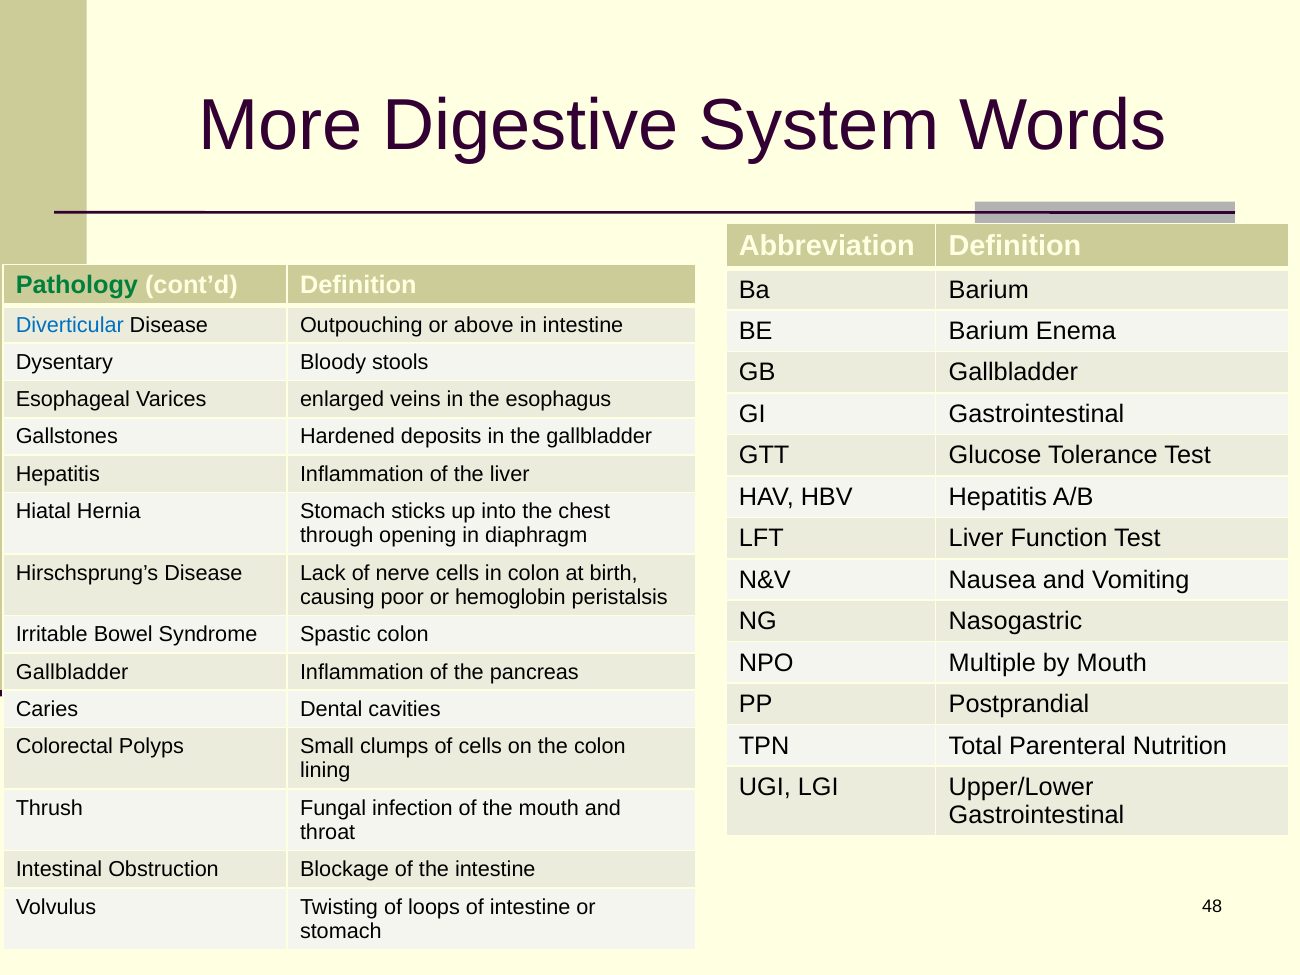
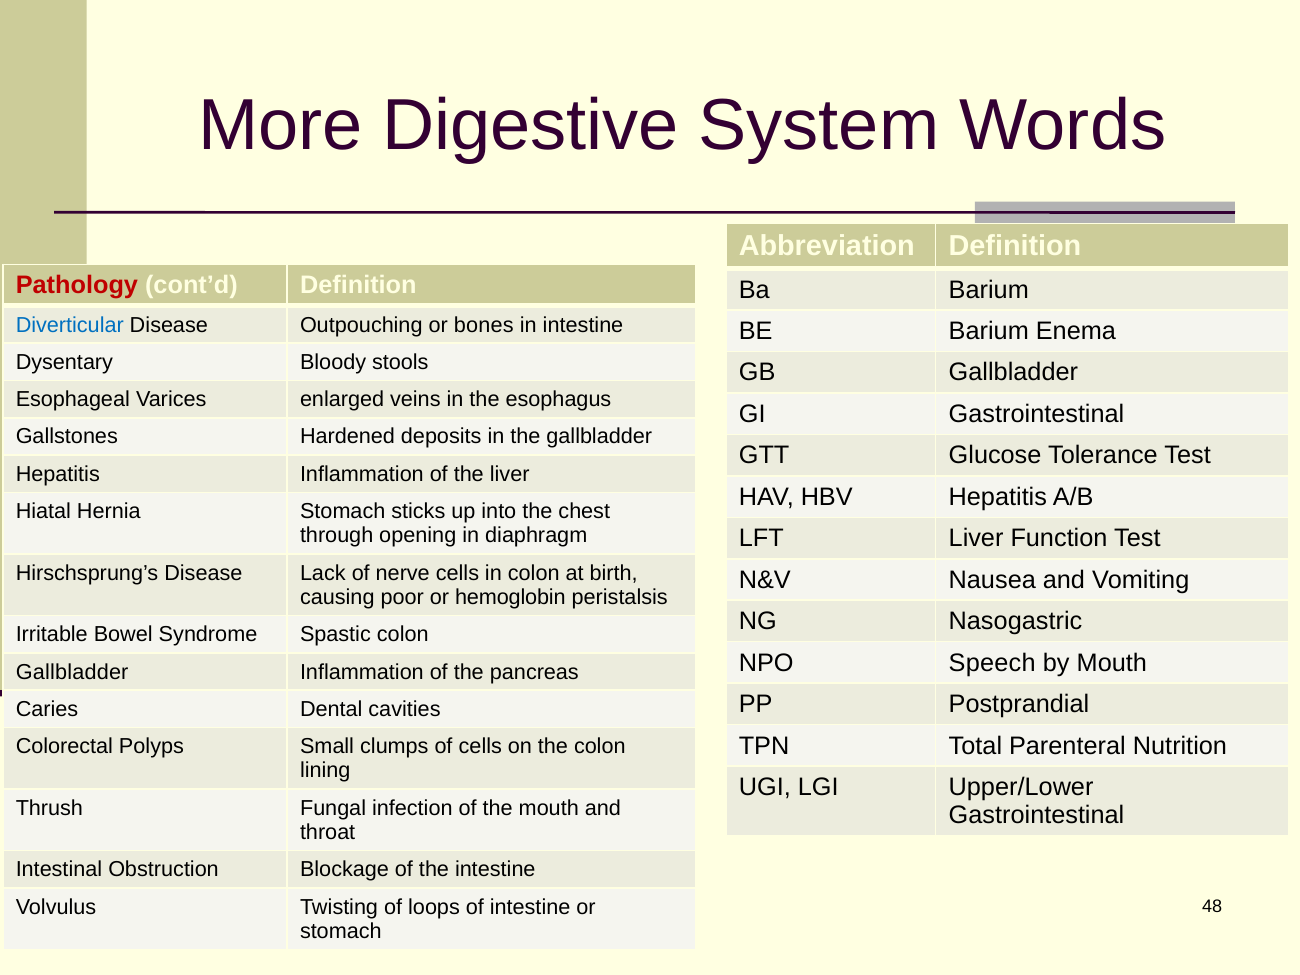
Pathology colour: green -> red
above: above -> bones
Multiple: Multiple -> Speech
